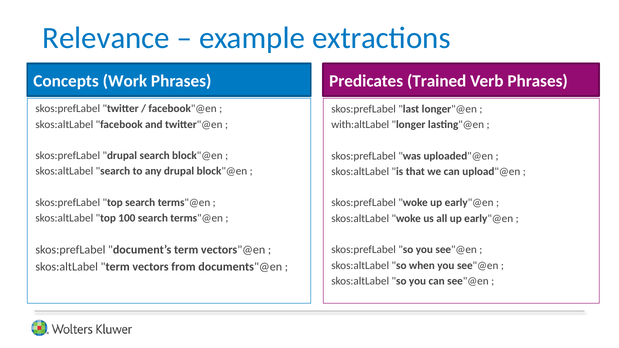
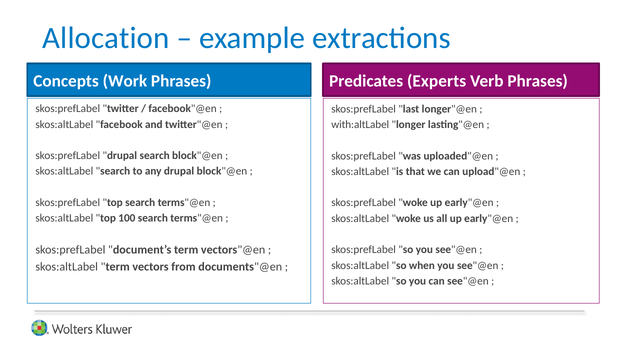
Relevance: Relevance -> Allocation
Trained: Trained -> Experts
